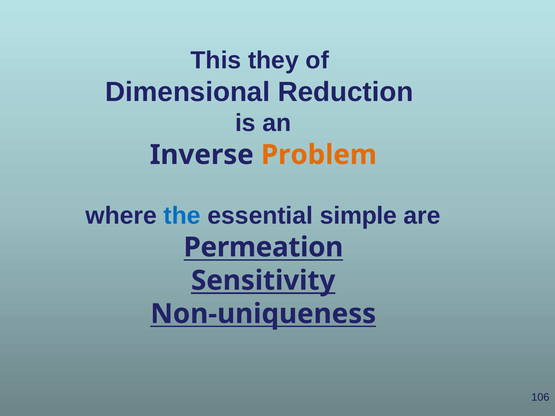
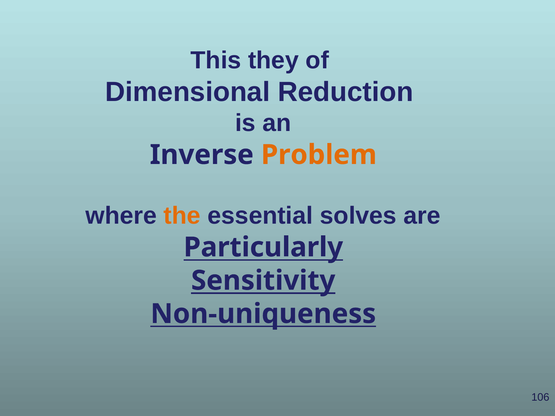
the colour: blue -> orange
simple: simple -> solves
Permeation: Permeation -> Particularly
